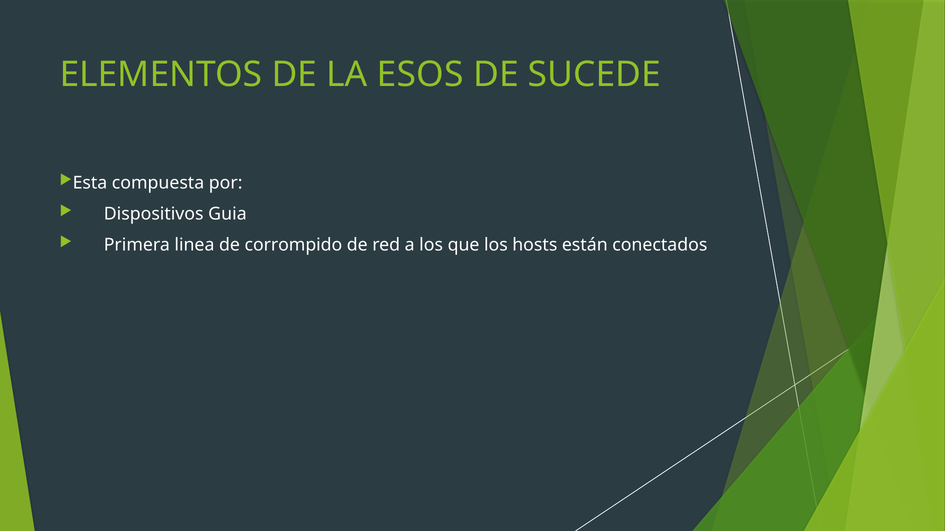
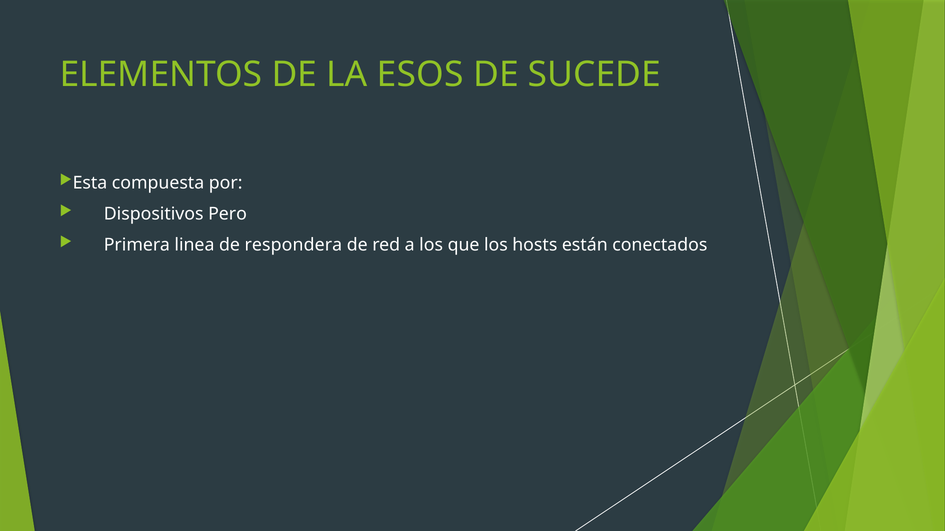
Guia: Guia -> Pero
corrompido: corrompido -> respondera
